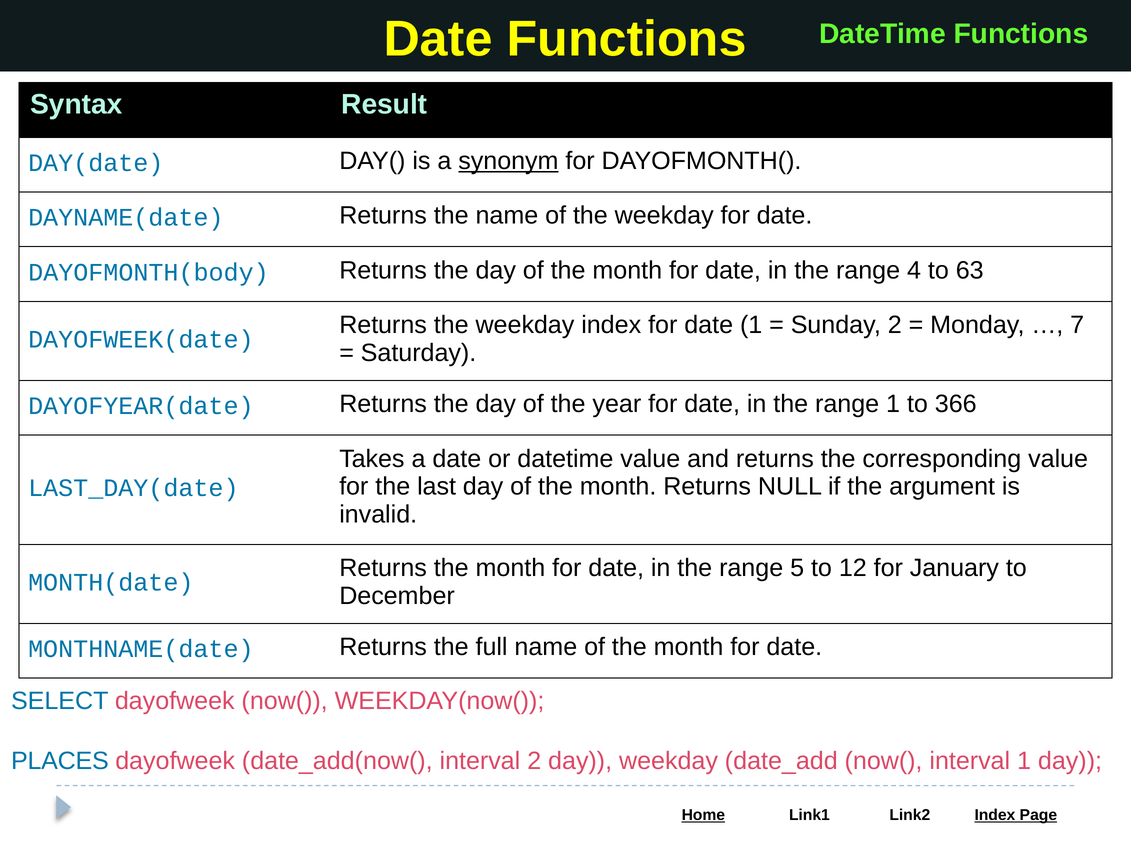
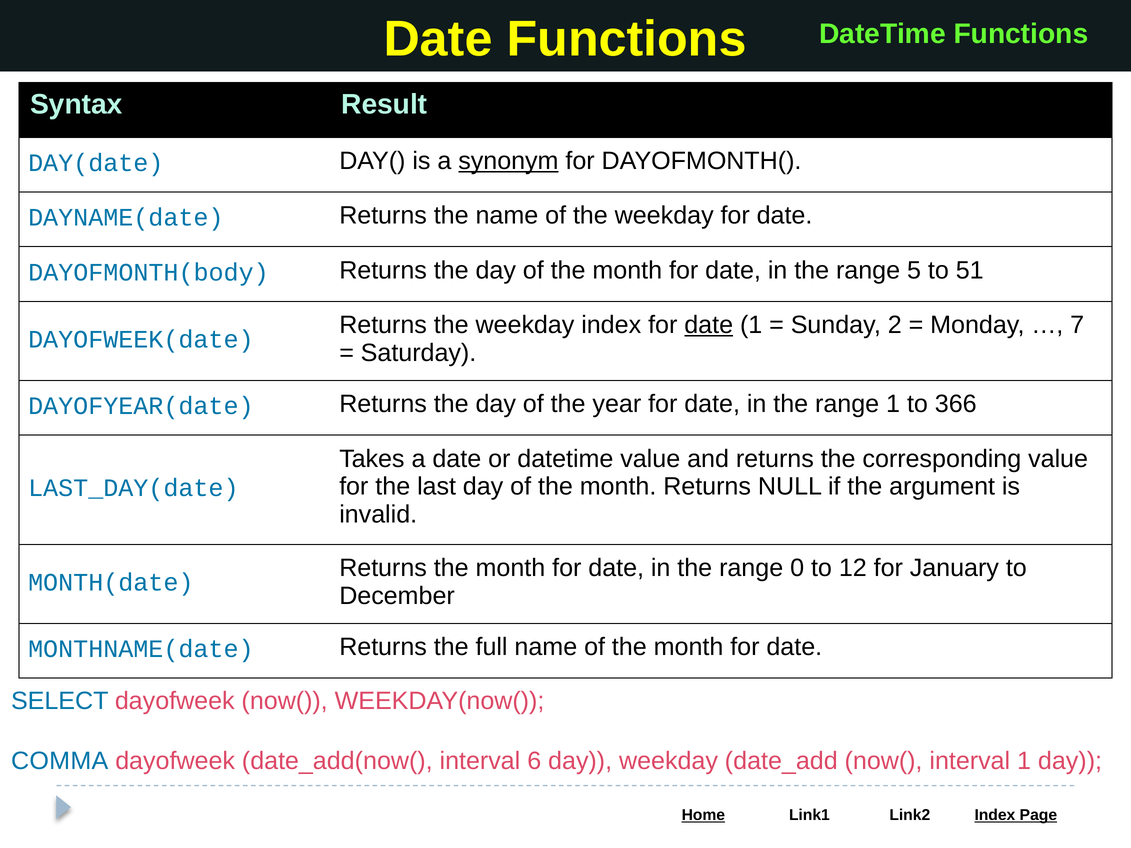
4: 4 -> 5
63: 63 -> 51
date at (709, 325) underline: none -> present
5: 5 -> 0
PLACES: PLACES -> COMMA
interval 2: 2 -> 6
